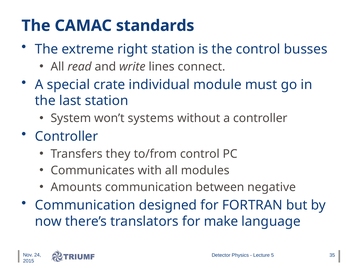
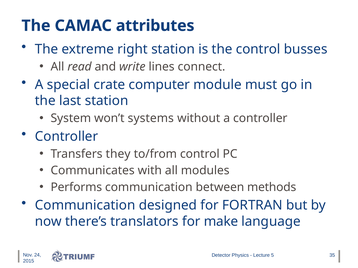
standards: standards -> attributes
individual: individual -> computer
Amounts: Amounts -> Performs
negative: negative -> methods
